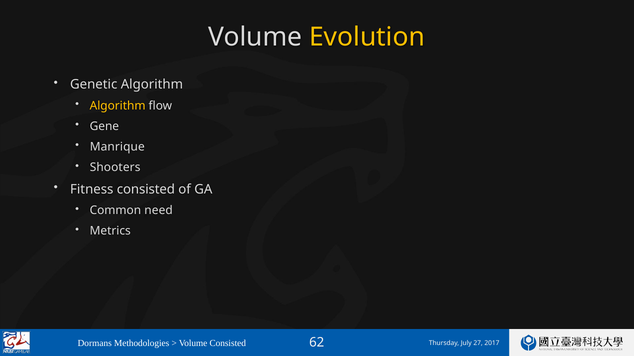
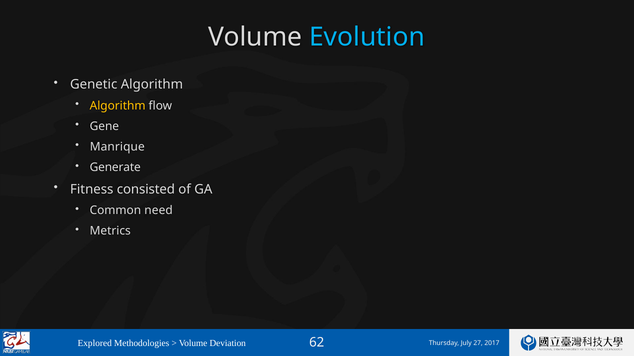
Evolution colour: yellow -> light blue
Shooters: Shooters -> Generate
Dormans: Dormans -> Explored
Volume Consisted: Consisted -> Deviation
